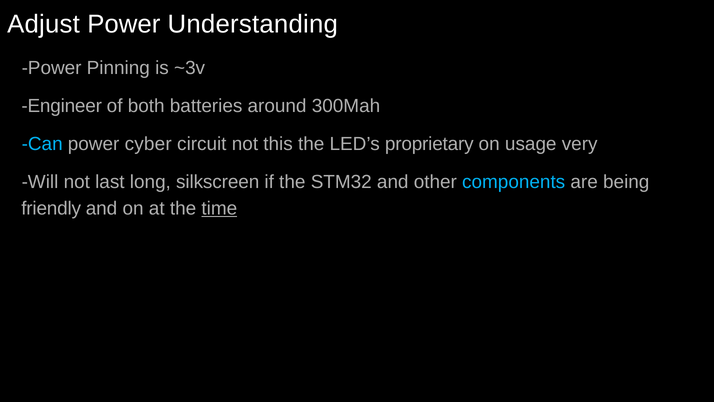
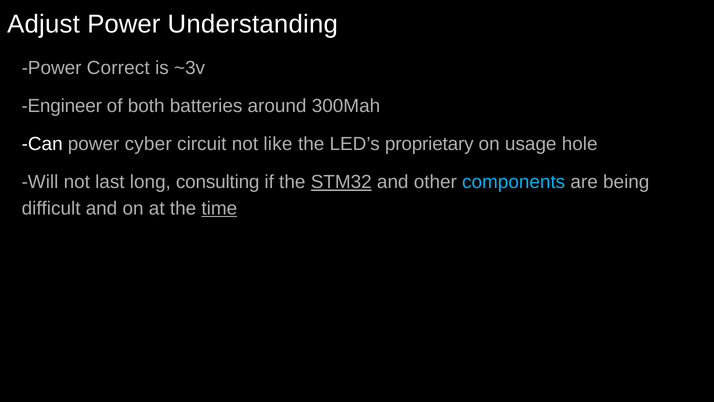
Pinning: Pinning -> Correct
Can colour: light blue -> white
this: this -> like
very: very -> hole
silkscreen: silkscreen -> consulting
STM32 underline: none -> present
friendly: friendly -> difficult
